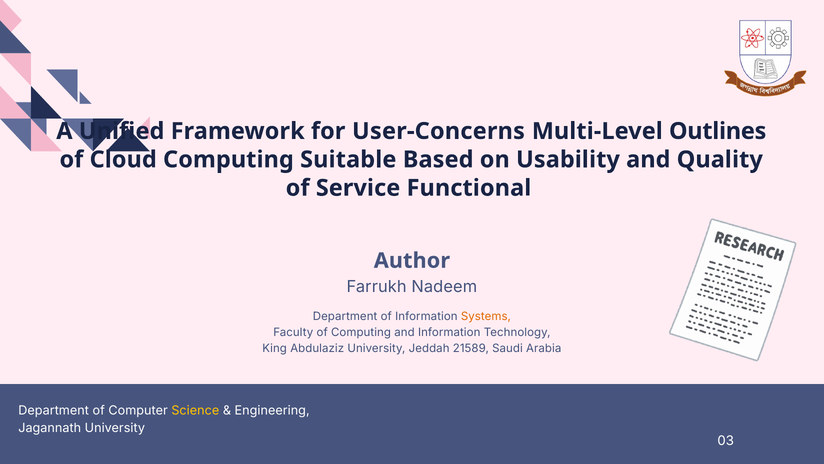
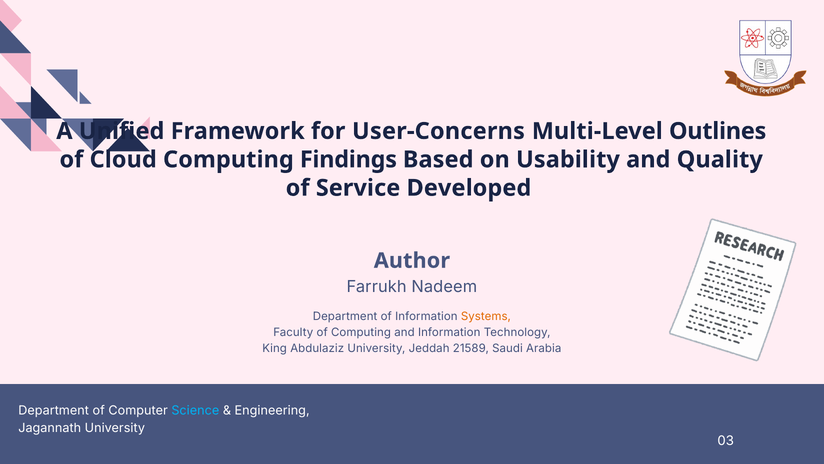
Suitable: Suitable -> Findings
Functional: Functional -> Developed
Science colour: yellow -> light blue
